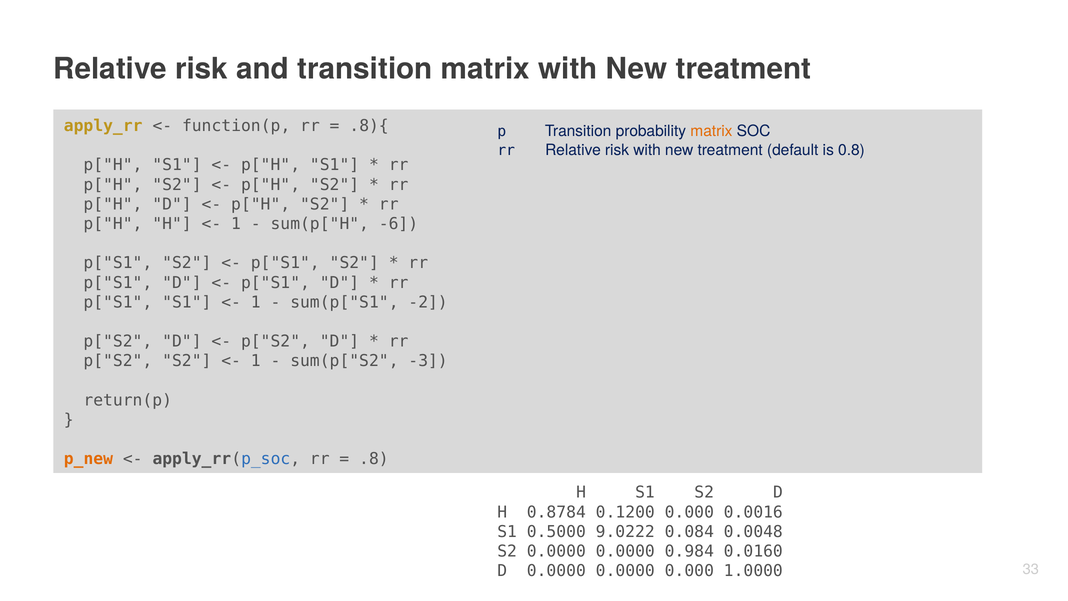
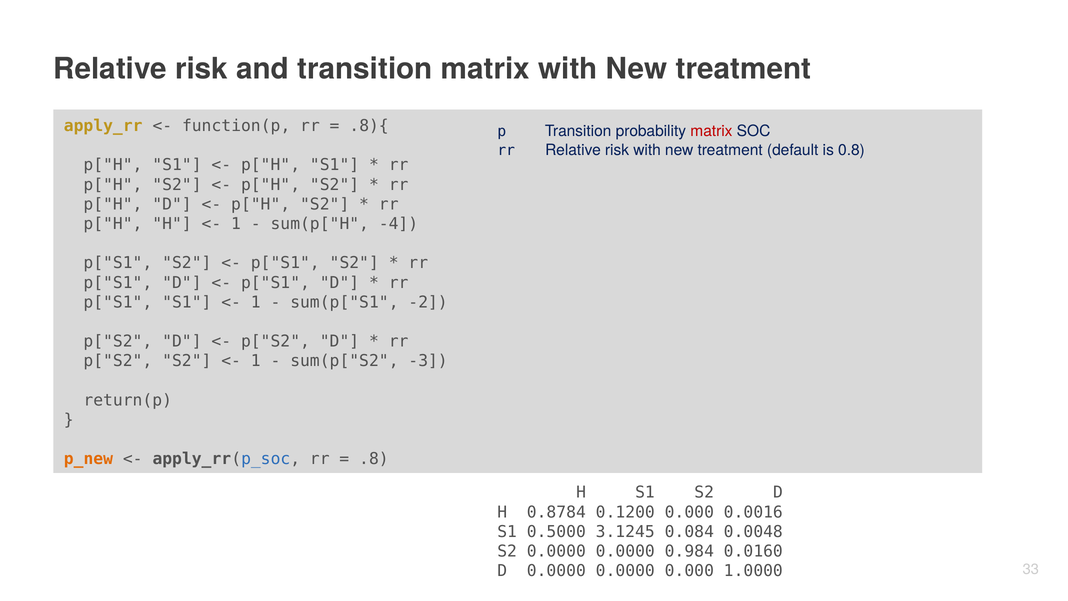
matrix at (711, 131) colour: orange -> red
-6: -6 -> -4
9.0222: 9.0222 -> 3.1245
